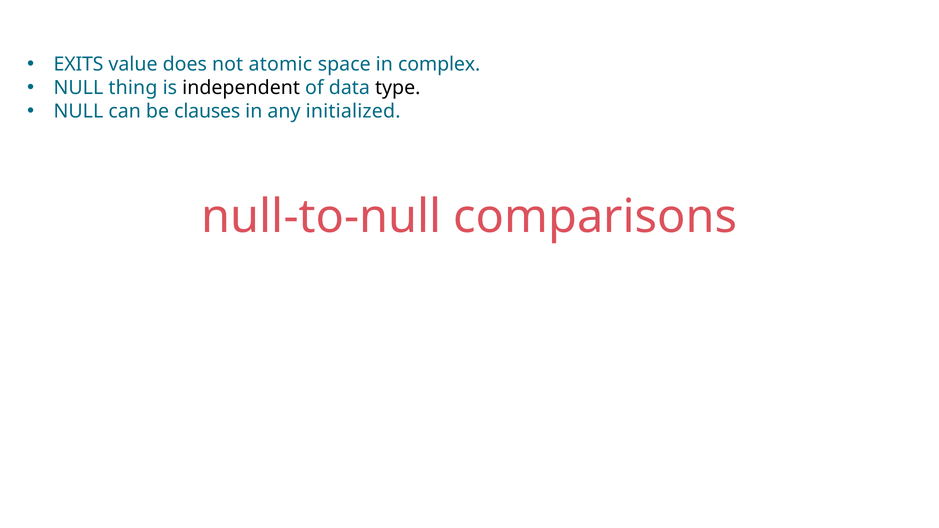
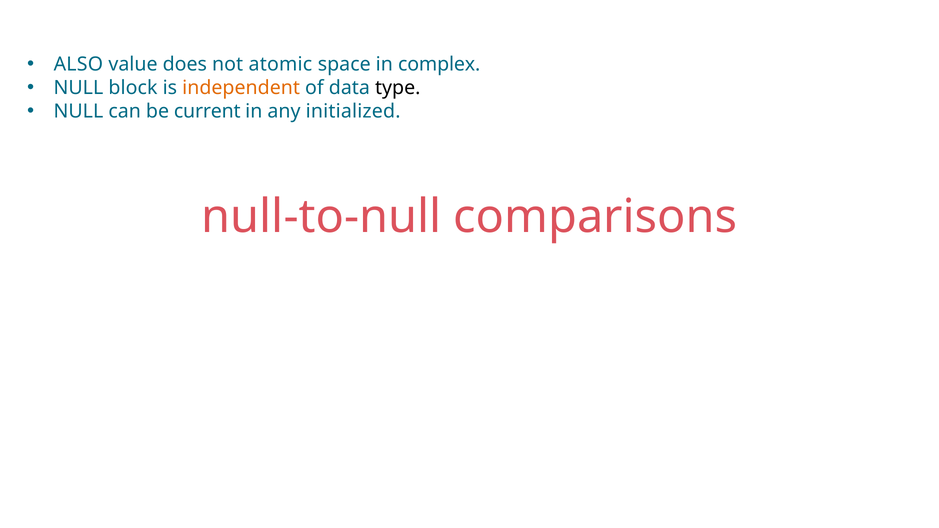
EXITS: EXITS -> ALSO
thing: thing -> block
independent colour: black -> orange
clauses: clauses -> current
